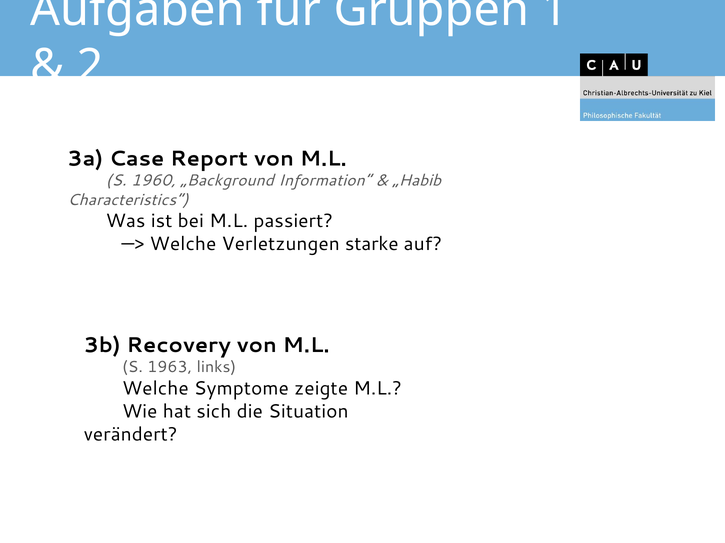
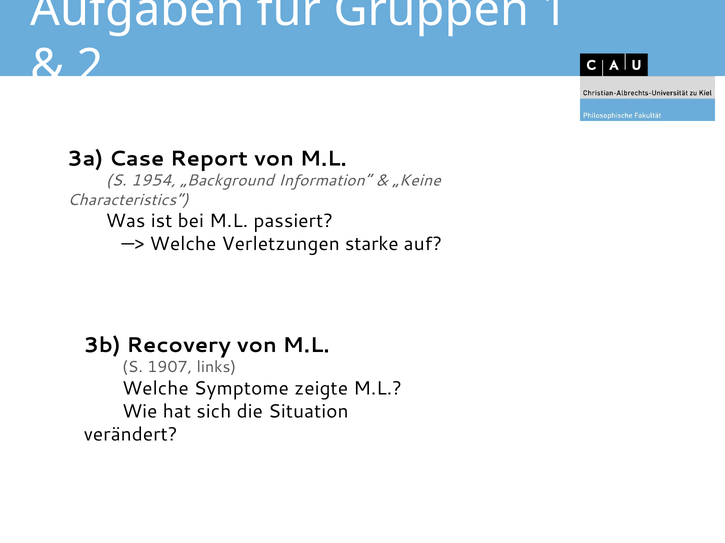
1960: 1960 -> 1954
„Habib: „Habib -> „Keine
1963: 1963 -> 1907
